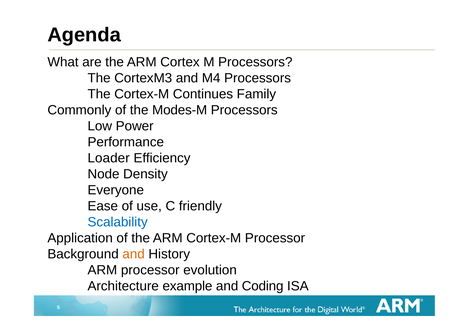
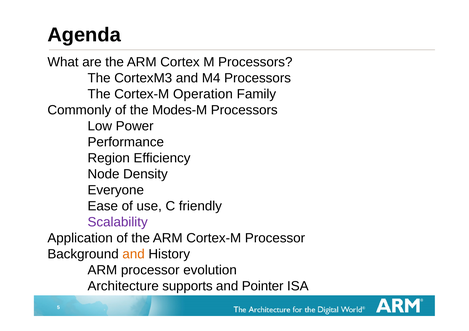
Continues: Continues -> Operation
Loader: Loader -> Region
Scalability colour: blue -> purple
example: example -> supports
Coding: Coding -> Pointer
